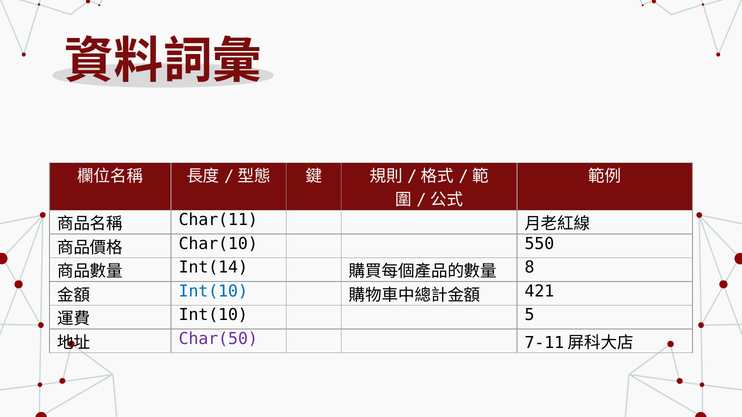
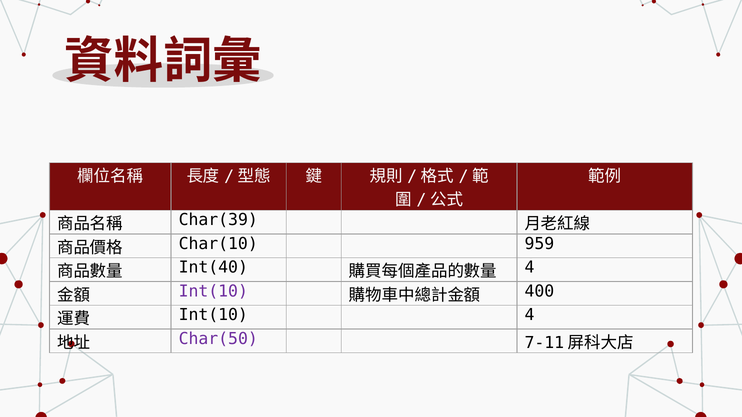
Char(11: Char(11 -> Char(39
550: 550 -> 959
Int(14: Int(14 -> Int(40
8 at (530, 268): 8 -> 4
Int(10 at (213, 292) colour: blue -> purple
421: 421 -> 400
Int(10 5: 5 -> 4
